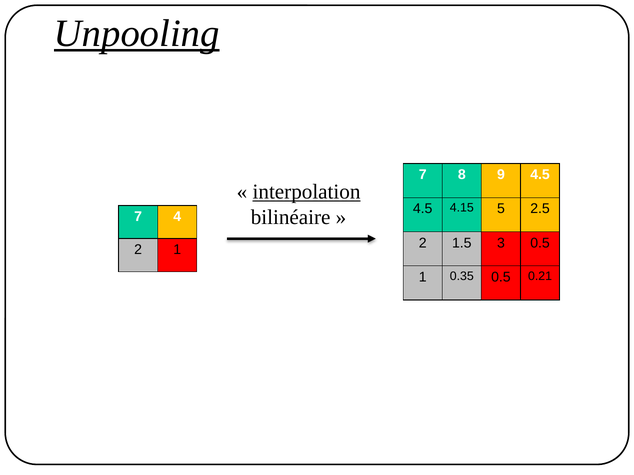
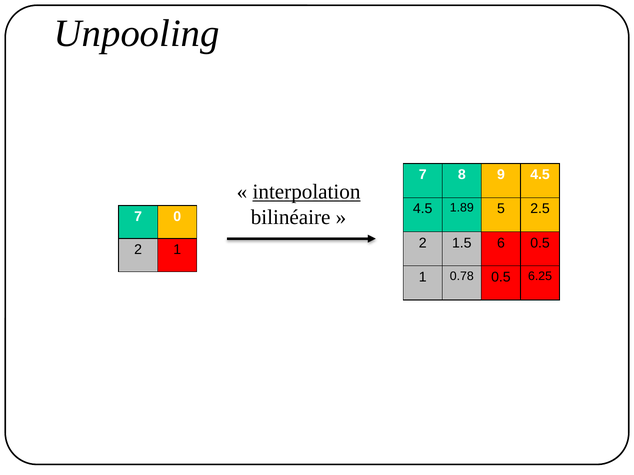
Unpooling underline: present -> none
4.15: 4.15 -> 1.89
4: 4 -> 0
3: 3 -> 6
0.35: 0.35 -> 0.78
0.21: 0.21 -> 6.25
